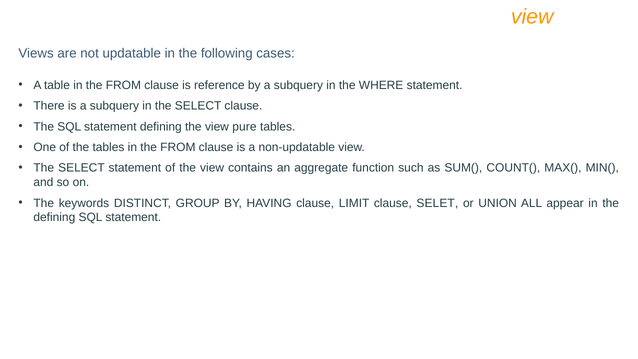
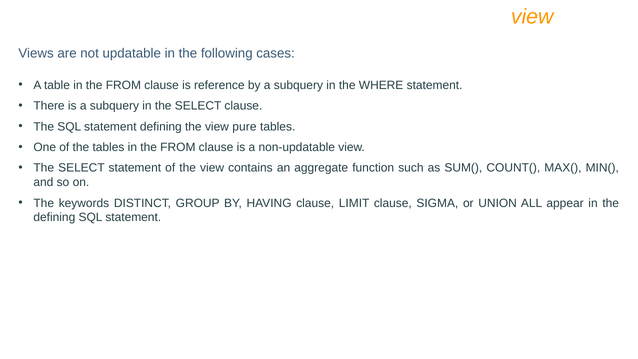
SELET: SELET -> SIGMA
